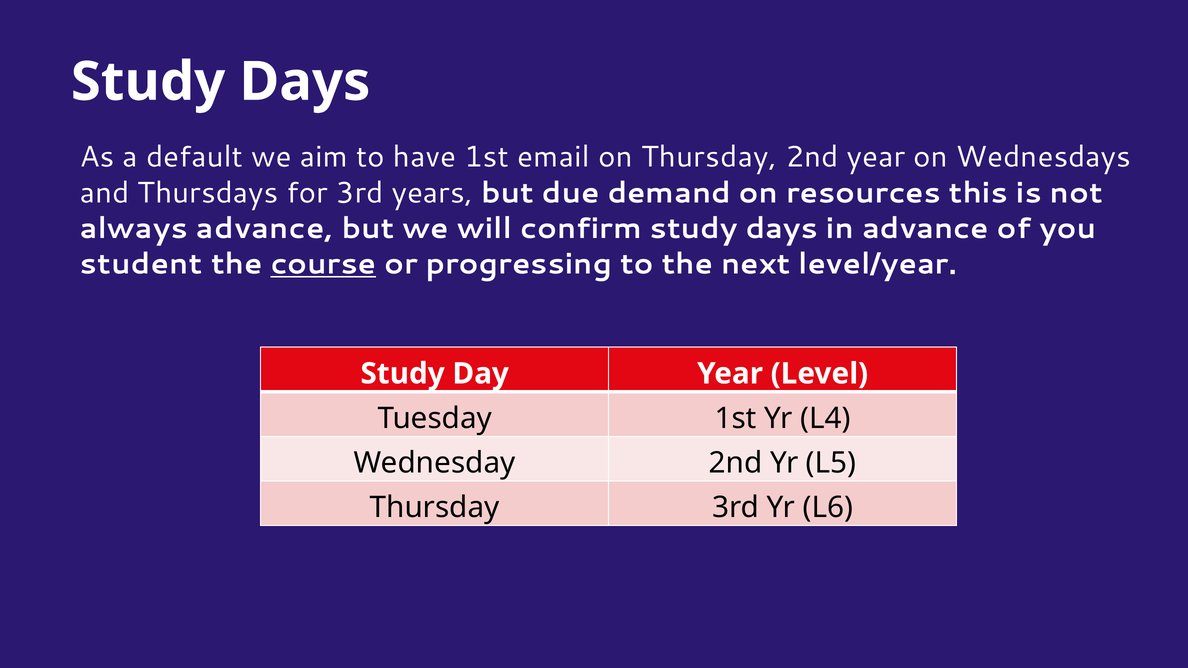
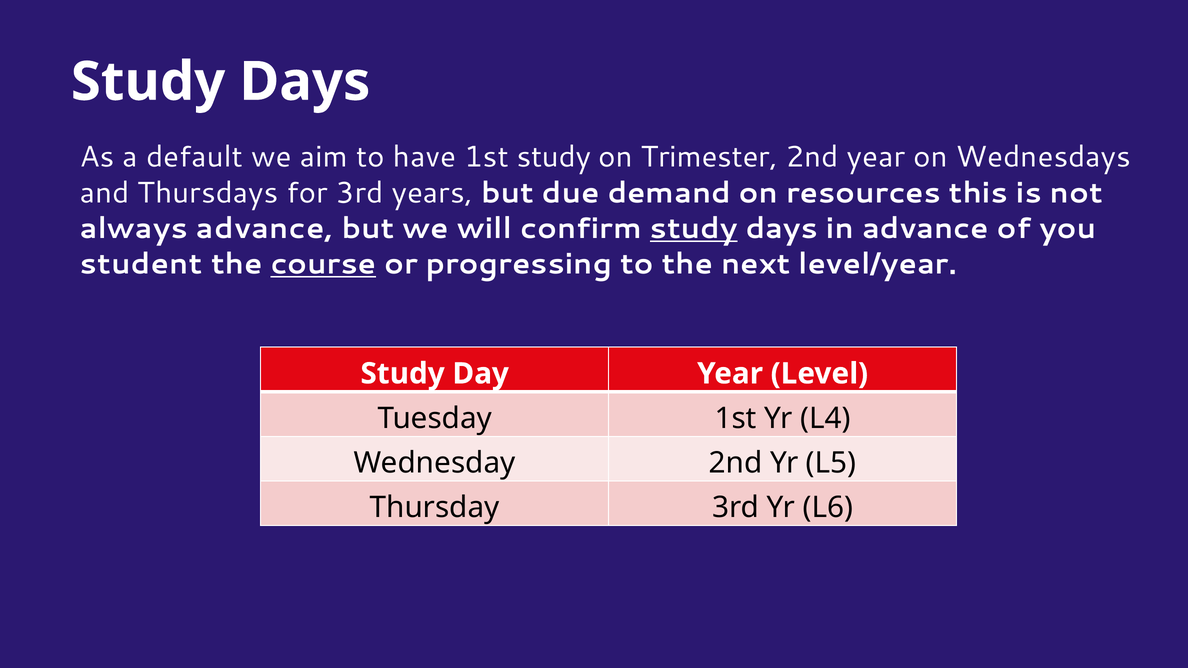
1st email: email -> study
on Thursday: Thursday -> Trimester
study at (694, 228) underline: none -> present
